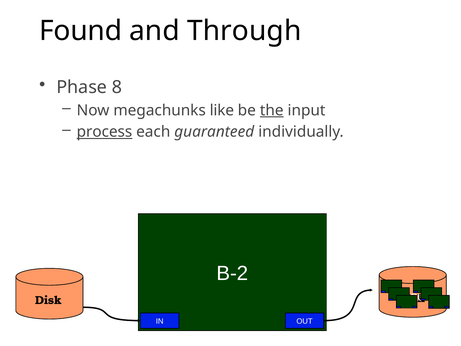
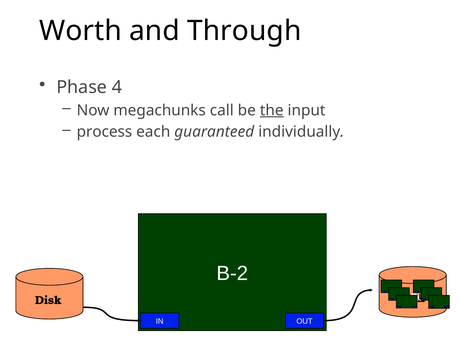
Found: Found -> Worth
8: 8 -> 4
like: like -> call
process underline: present -> none
